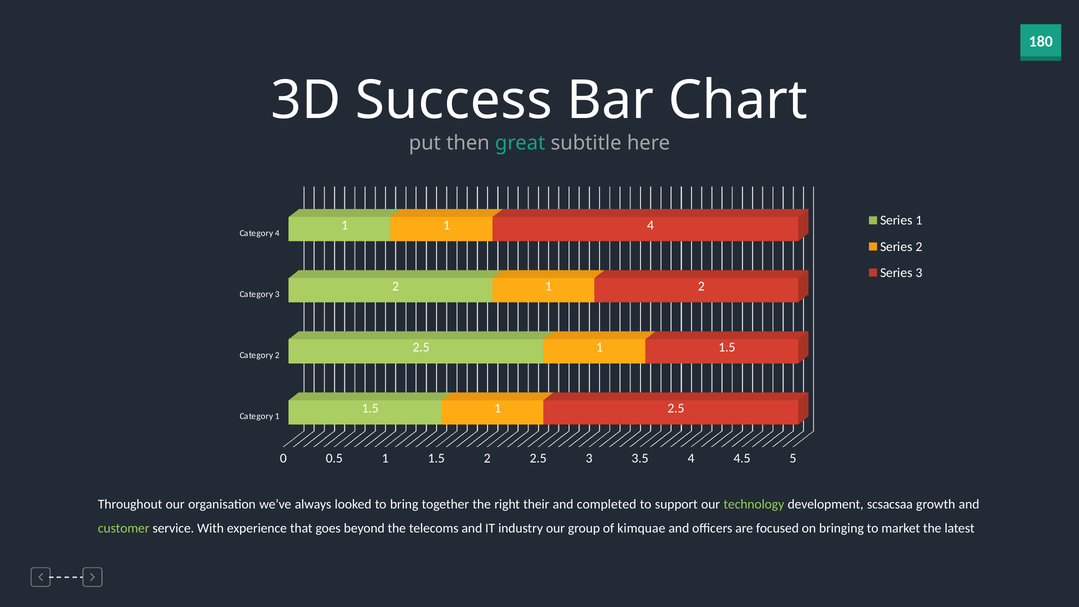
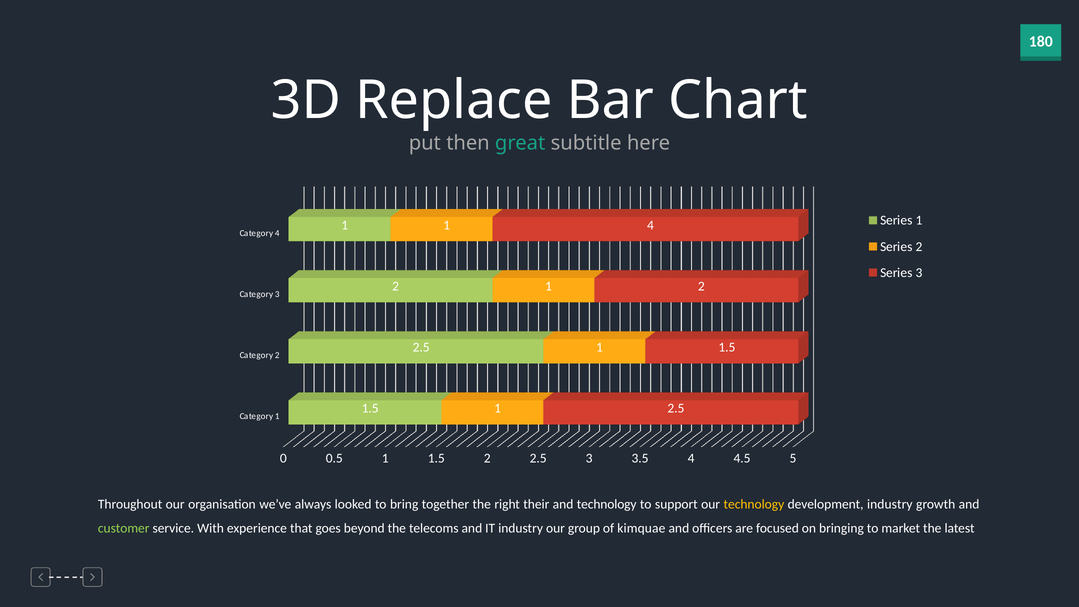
Success: Success -> Replace
and completed: completed -> technology
technology at (754, 504) colour: light green -> yellow
development scsacsaa: scsacsaa -> industry
